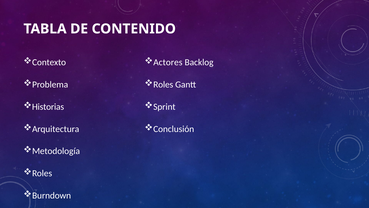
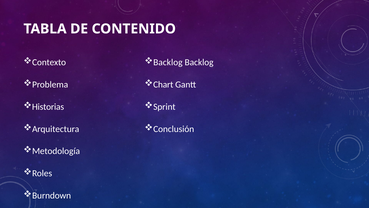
Actores at (168, 62): Actores -> Backlog
Roles at (163, 84): Roles -> Chart
